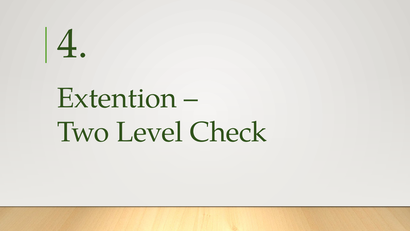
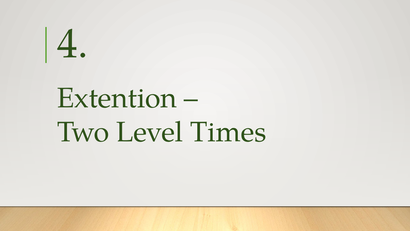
Check: Check -> Times
